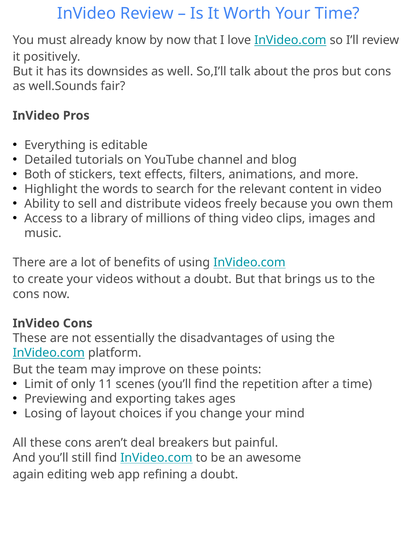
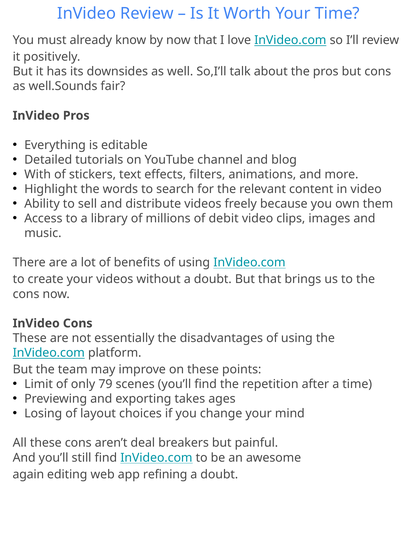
Both: Both -> With
thing: thing -> debit
11: 11 -> 79
